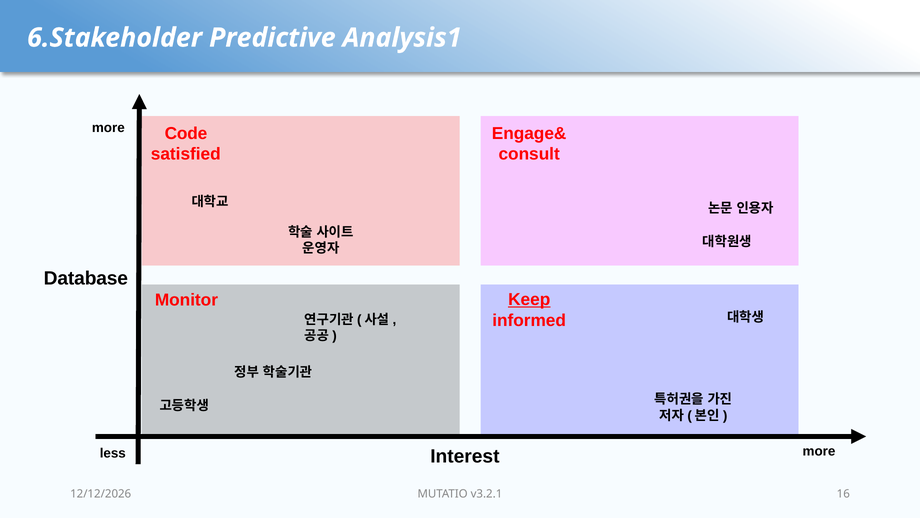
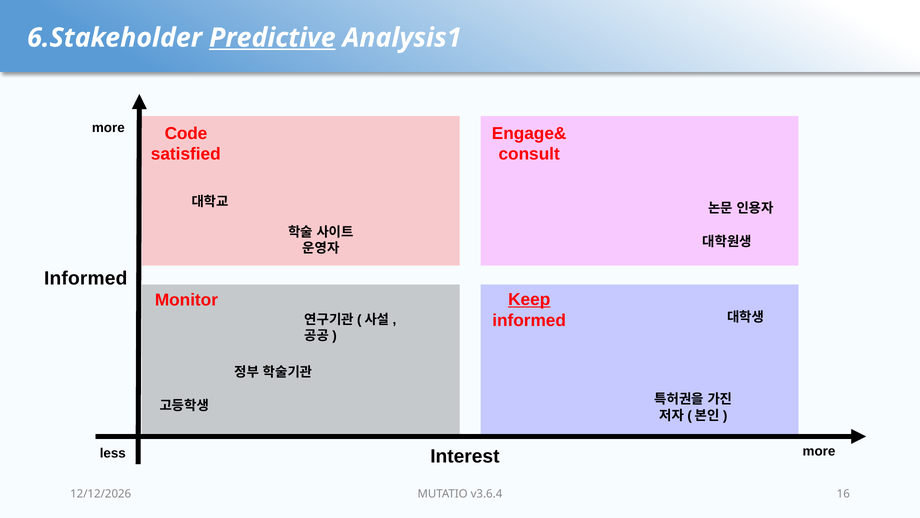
Predictive underline: none -> present
Database at (86, 278): Database -> Informed
v3.2.1: v3.2.1 -> v3.6.4
